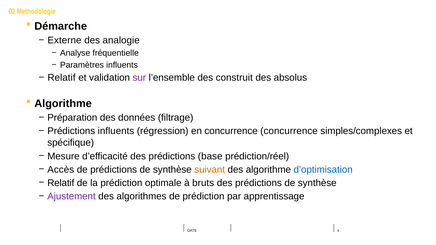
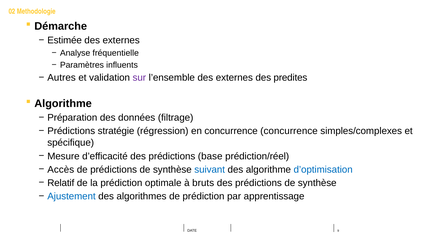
Externe: Externe -> Estimée
analogie at (121, 40): analogie -> externes
Relatif at (62, 78): Relatif -> Autres
l’ensemble des construit: construit -> externes
absolus: absolus -> predites
Prédictions influents: influents -> stratégie
suivant colour: orange -> blue
Ajustement colour: purple -> blue
